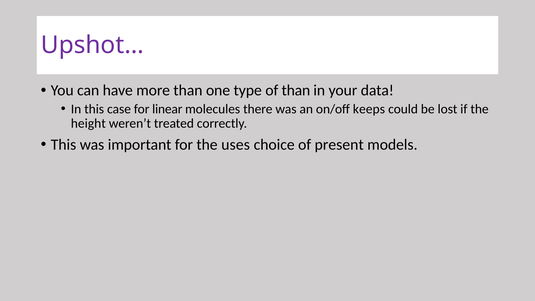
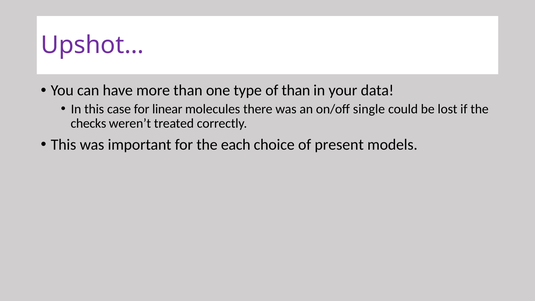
keeps: keeps -> single
height: height -> checks
uses: uses -> each
